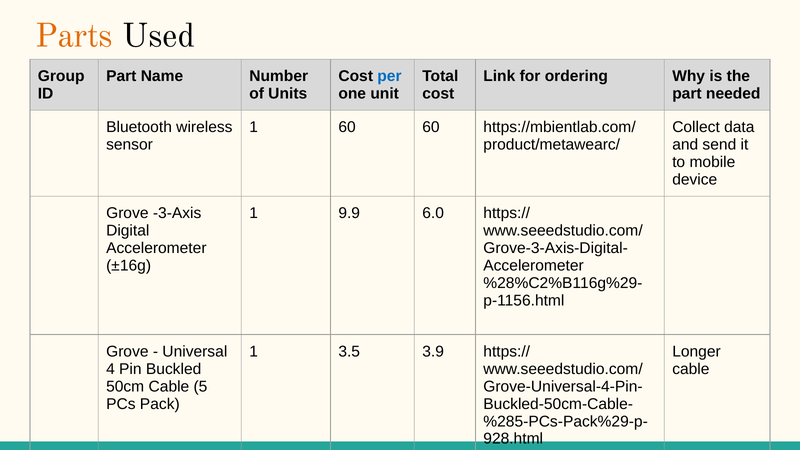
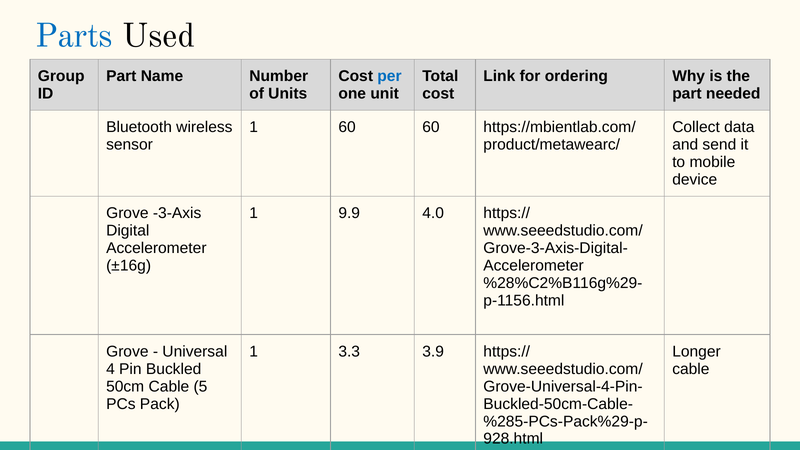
Parts colour: orange -> blue
6.0: 6.0 -> 4.0
3.5: 3.5 -> 3.3
